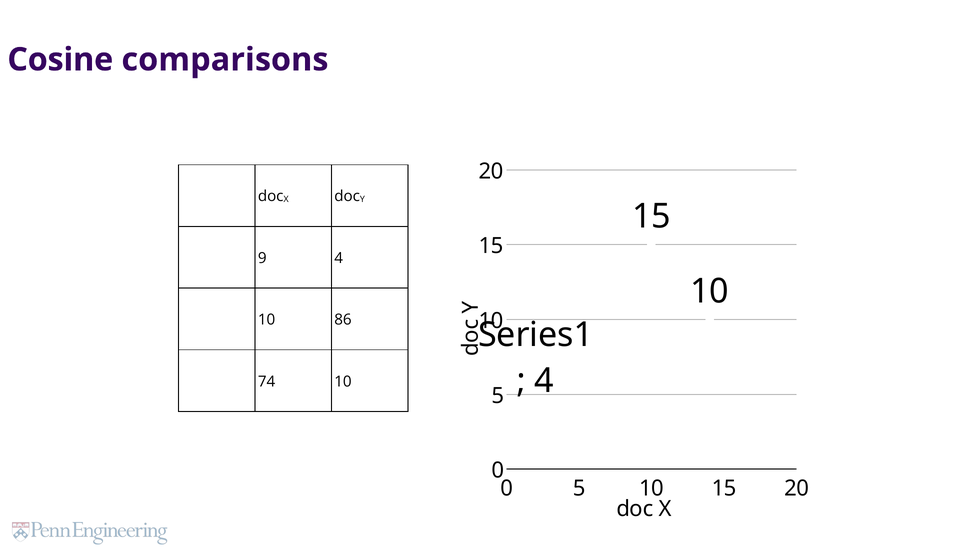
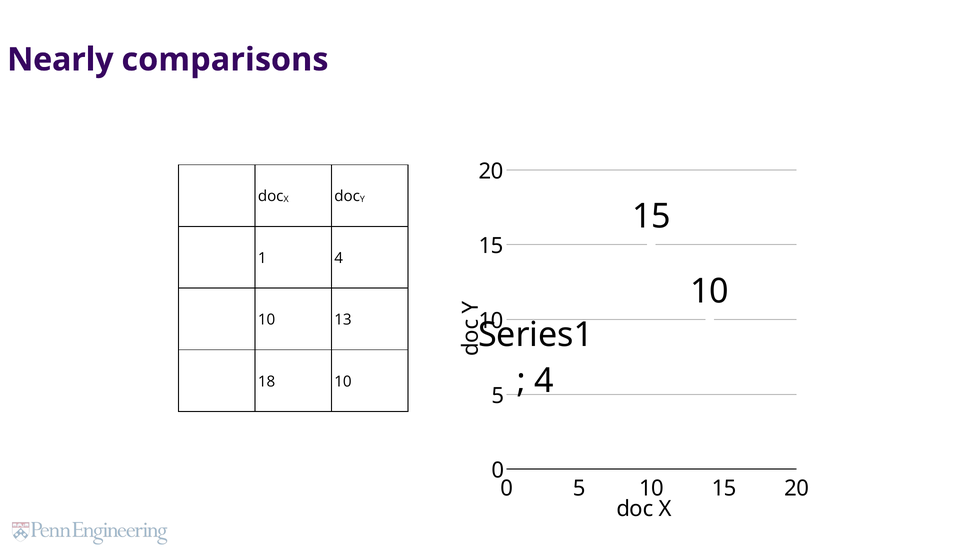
Cosine: Cosine -> Nearly
9: 9 -> 1
86: 86 -> 13
74: 74 -> 18
